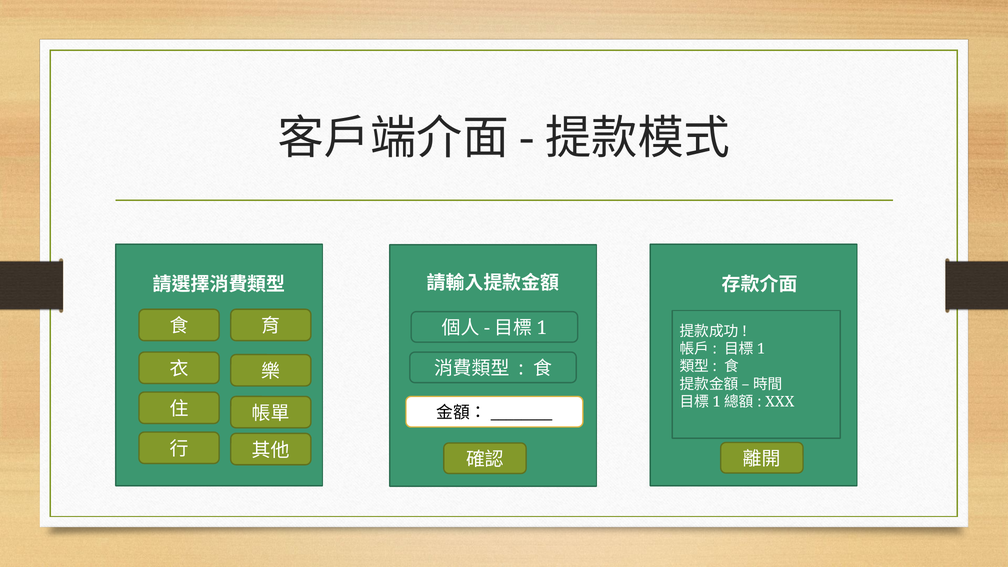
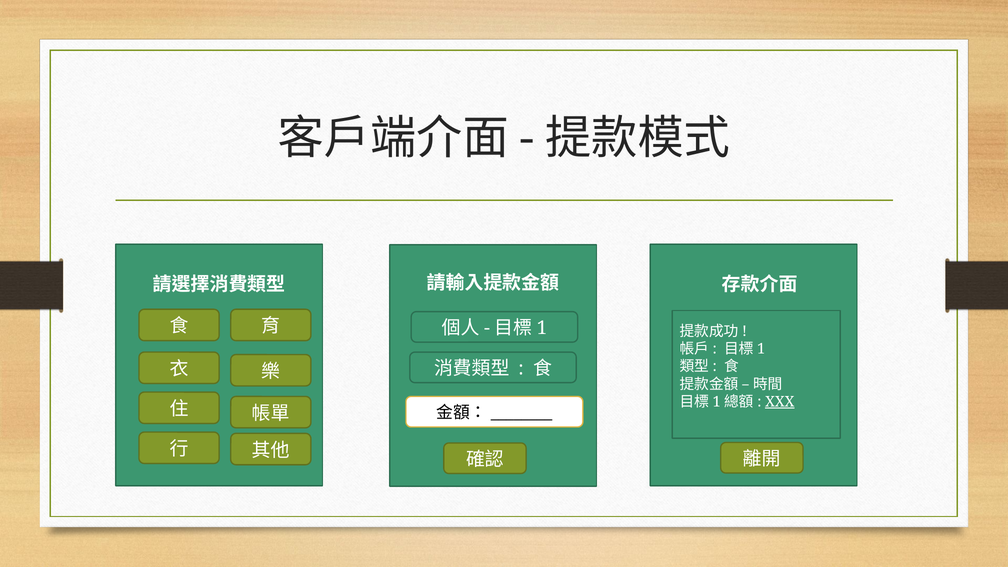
XXX underline: none -> present
